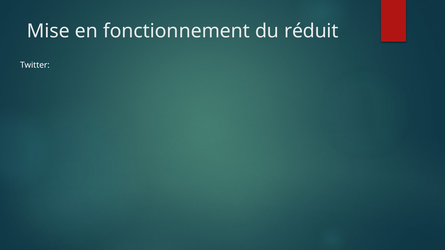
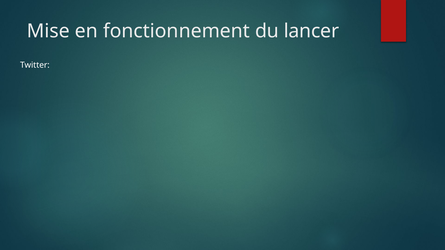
réduit: réduit -> lancer
